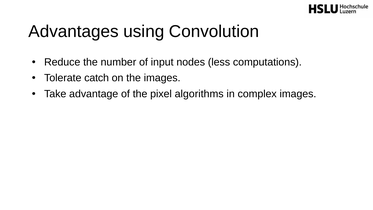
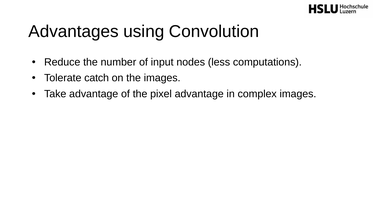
pixel algorithms: algorithms -> advantage
